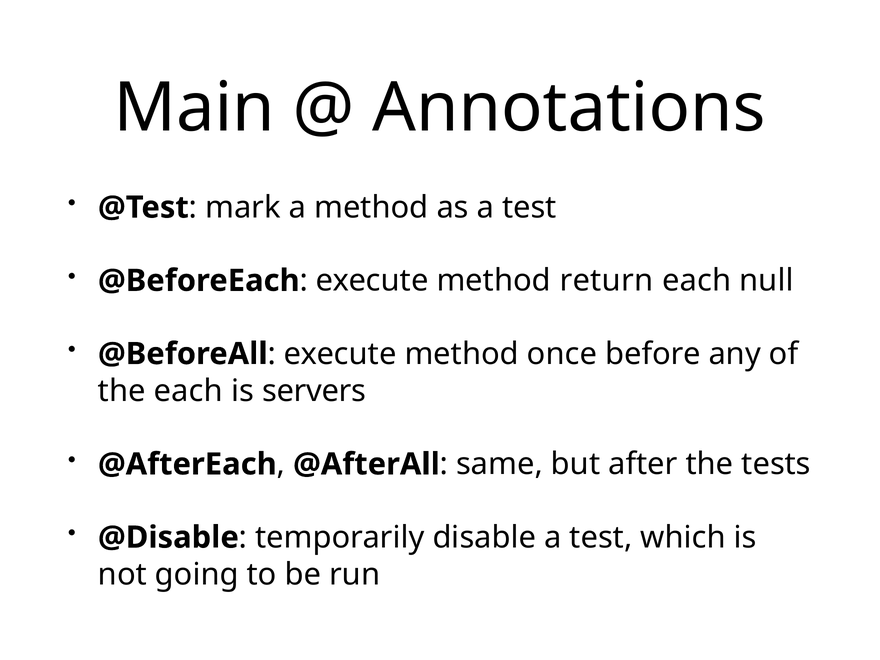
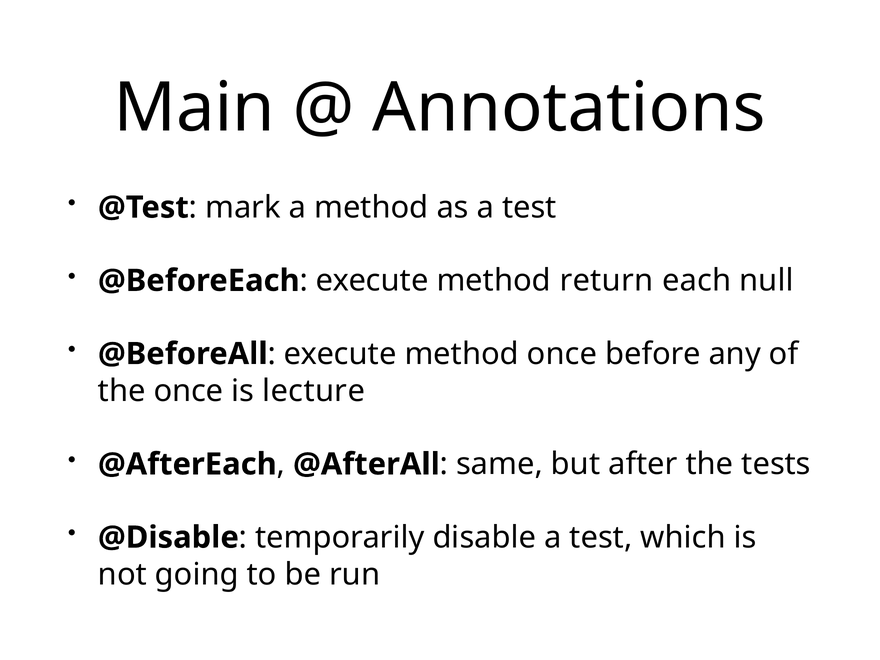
the each: each -> once
servers: servers -> lecture
